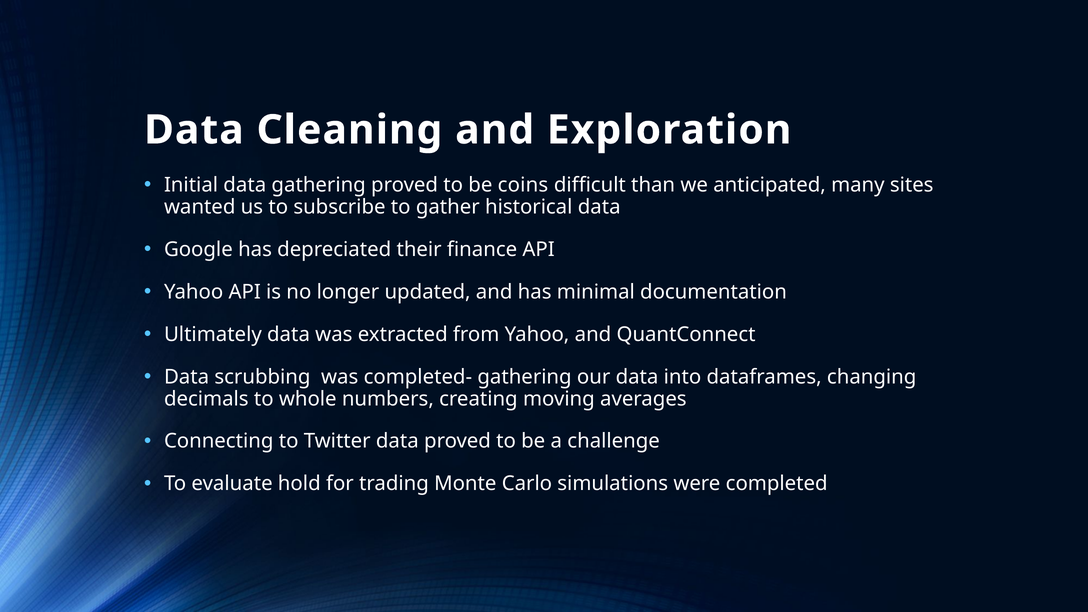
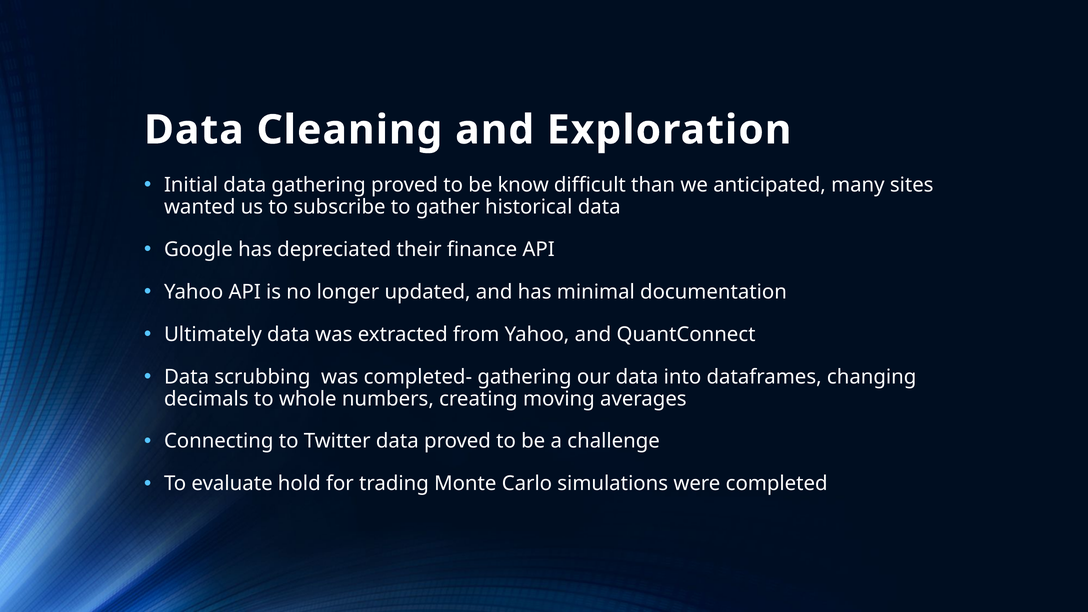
coins: coins -> know
